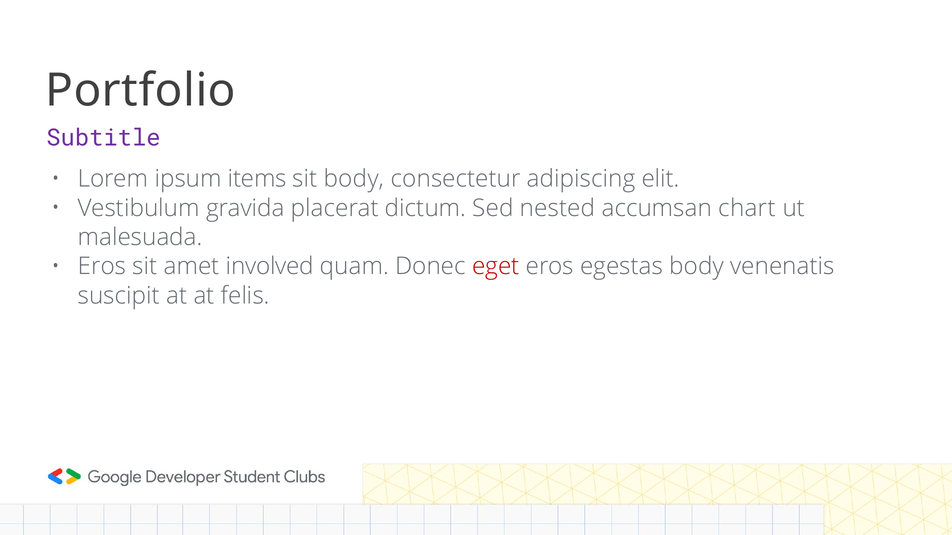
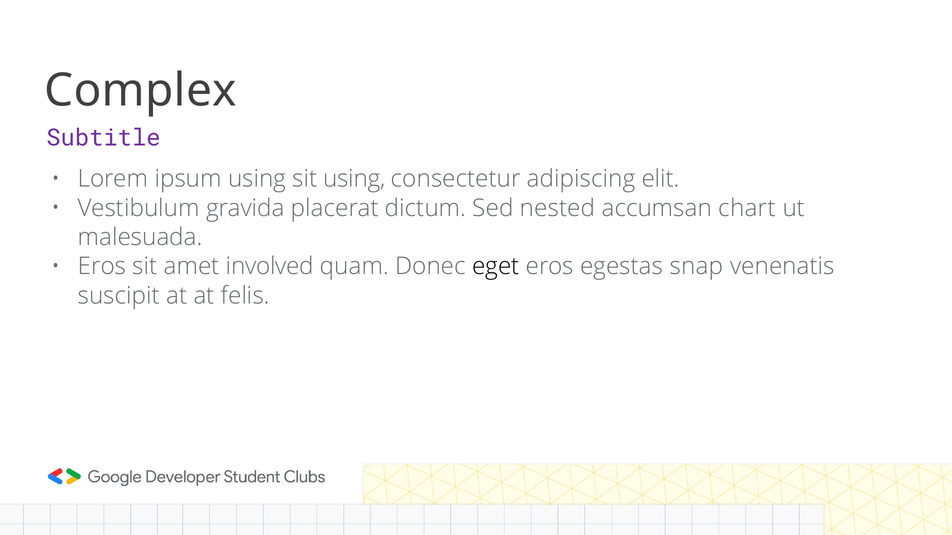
Portfolio: Portfolio -> Complex
ipsum items: items -> using
sit body: body -> using
eget colour: red -> black
egestas body: body -> snap
